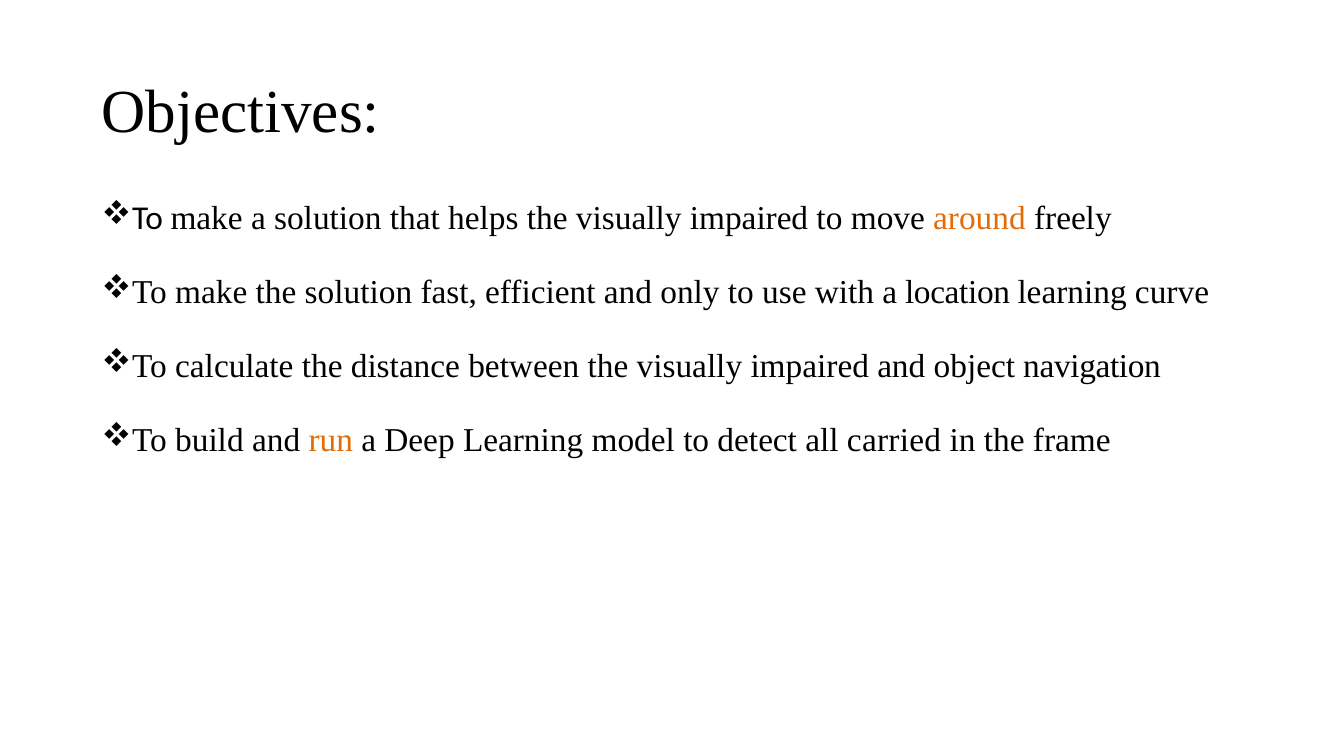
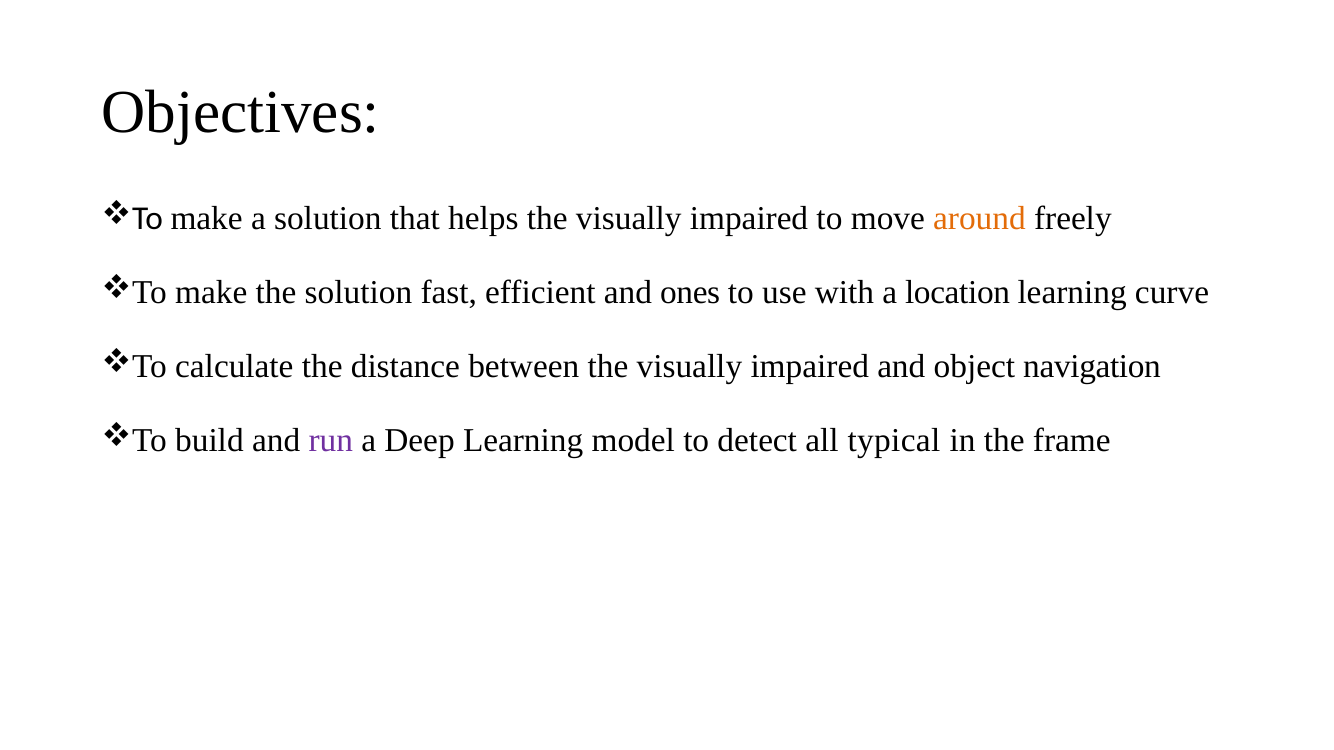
only: only -> ones
run colour: orange -> purple
carried: carried -> typical
